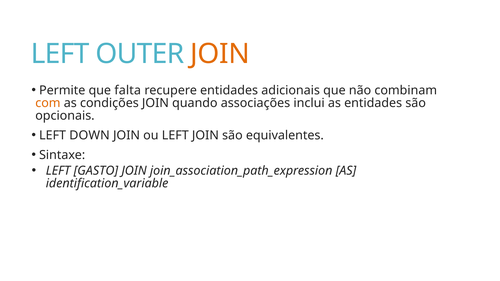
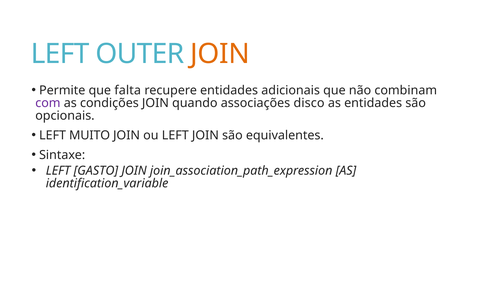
com colour: orange -> purple
inclui: inclui -> disco
DOWN: DOWN -> MUITO
